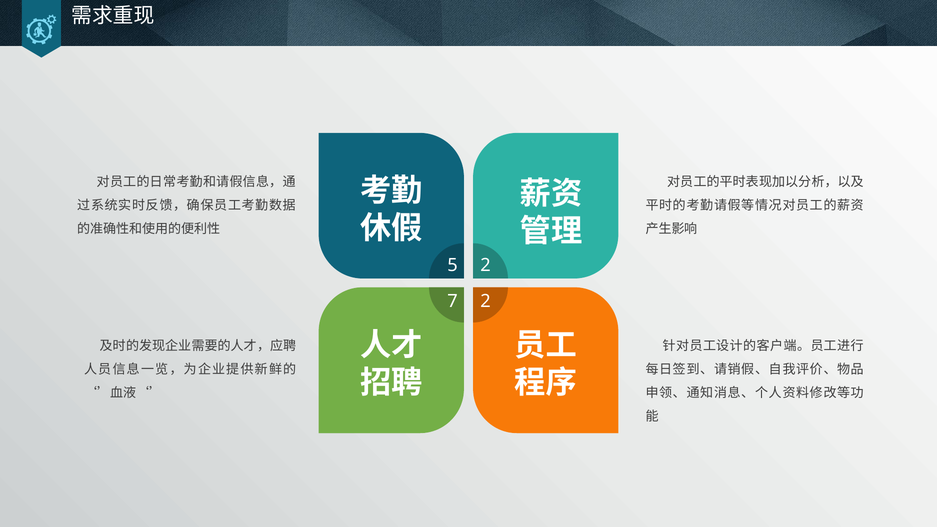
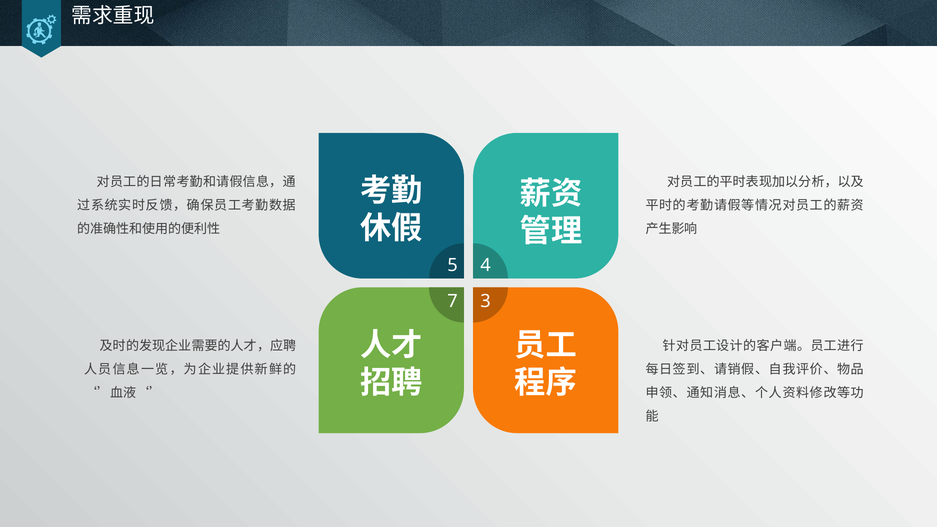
5 2: 2 -> 4
7 2: 2 -> 3
